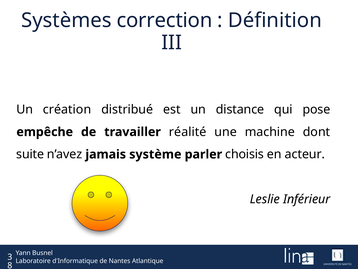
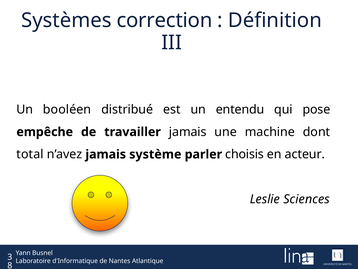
création: création -> booléen
distance: distance -> entendu
travailler réalité: réalité -> jamais
suite: suite -> total
Inférieur: Inférieur -> Sciences
